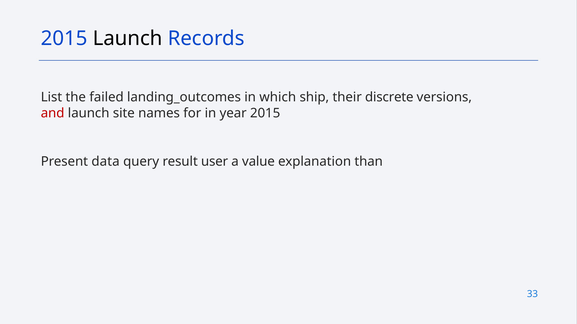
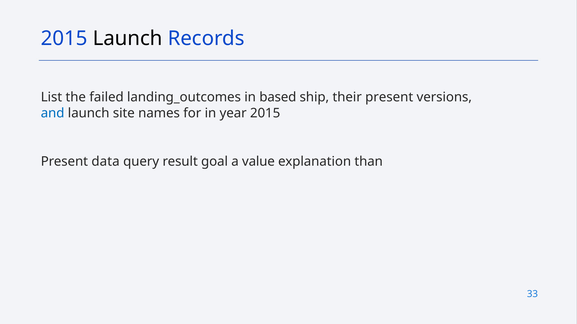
which: which -> based
their discrete: discrete -> present
and colour: red -> blue
user: user -> goal
